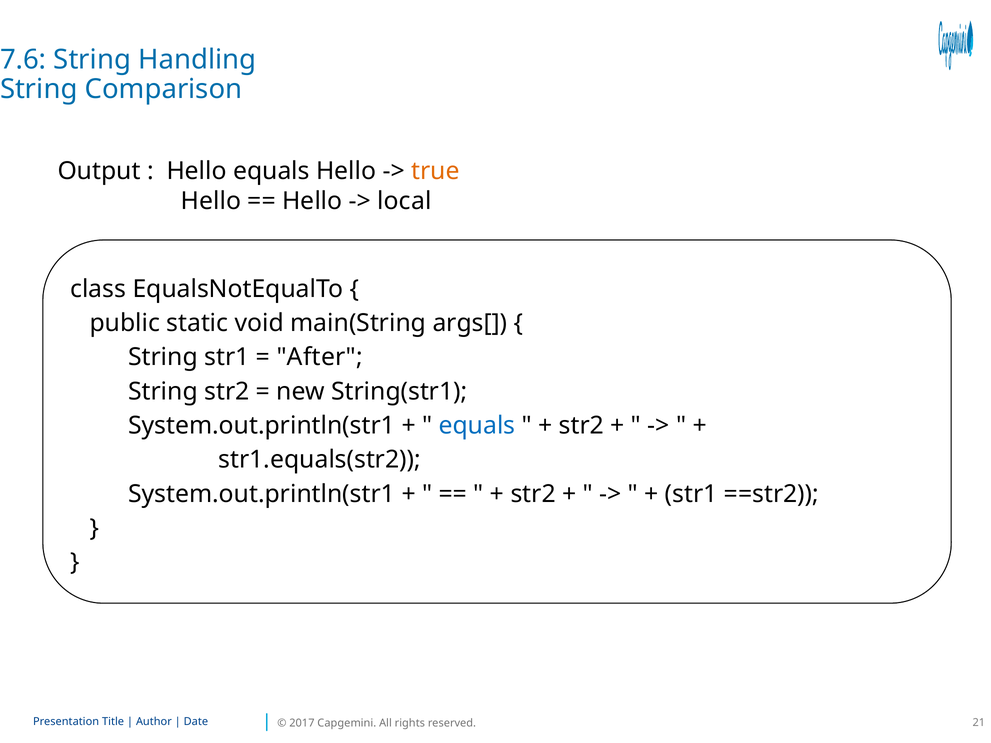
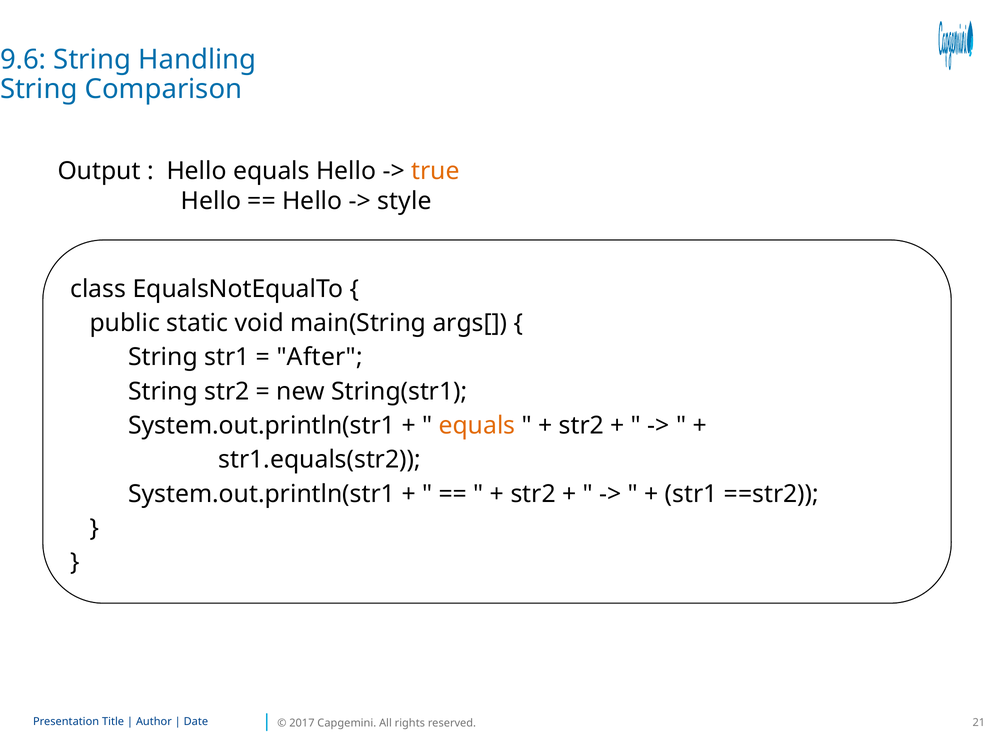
7.6: 7.6 -> 9.6
local: local -> style
equals at (477, 426) colour: blue -> orange
